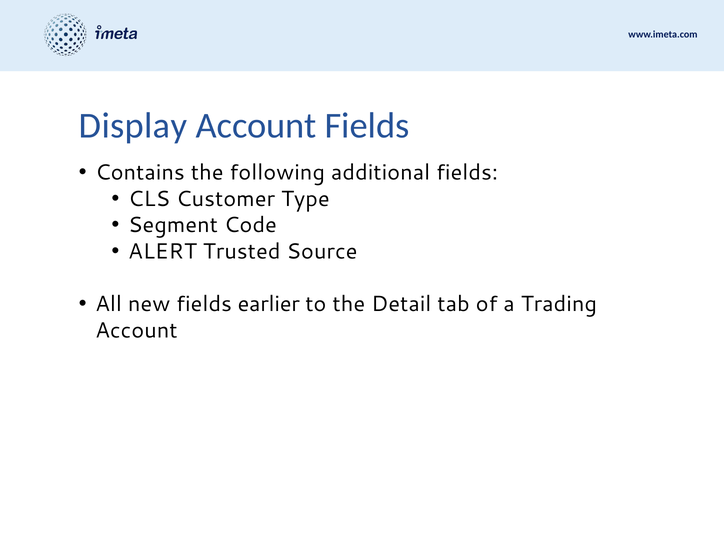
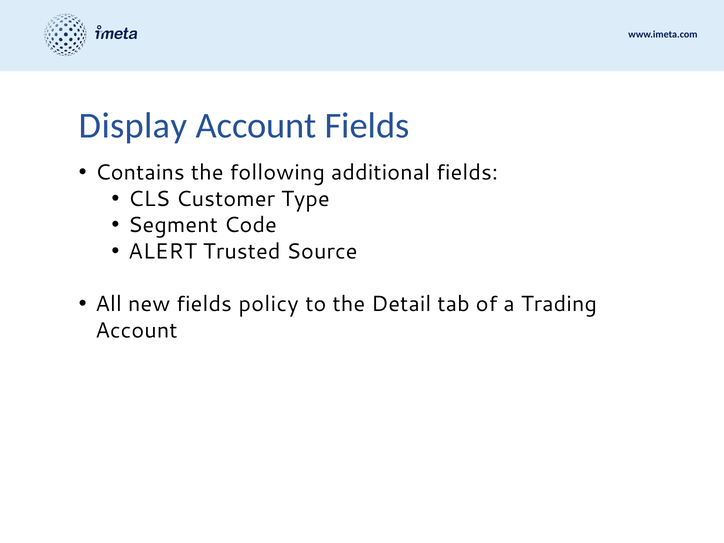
earlier: earlier -> policy
